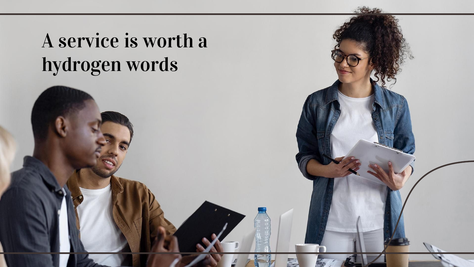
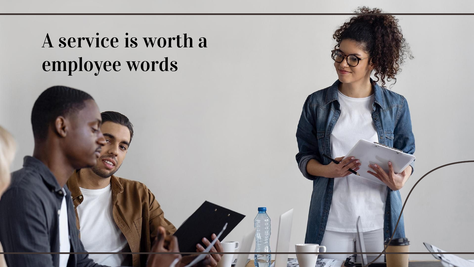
hydrogen: hydrogen -> employee
